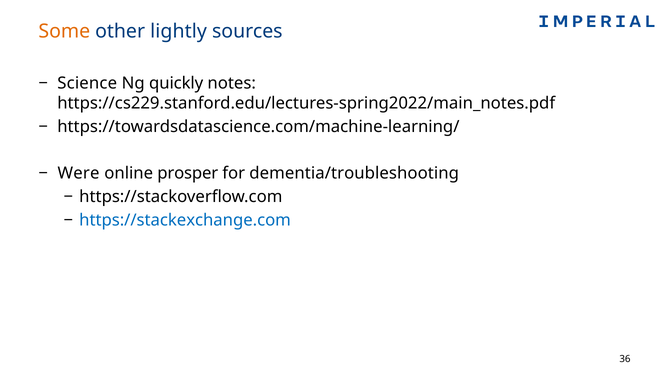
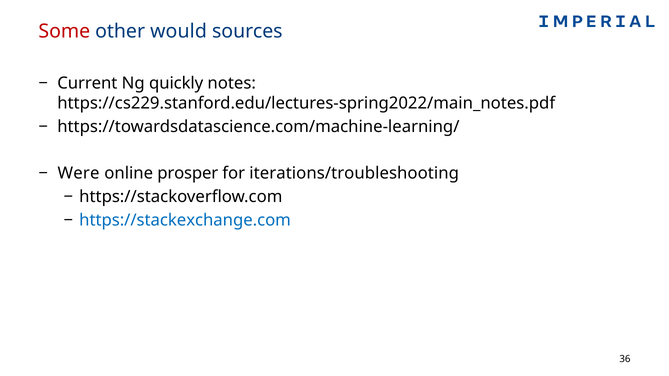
Some colour: orange -> red
lightly: lightly -> would
Science: Science -> Current
dementia/troubleshooting: dementia/troubleshooting -> iterations/troubleshooting
